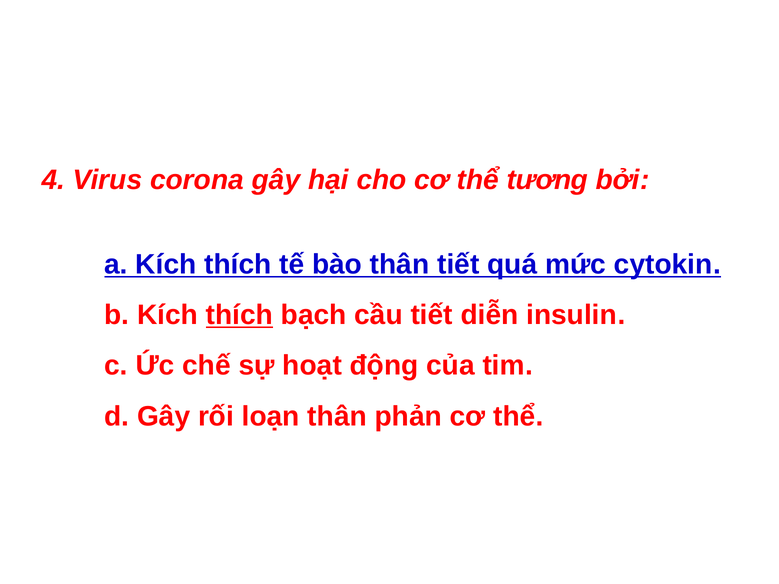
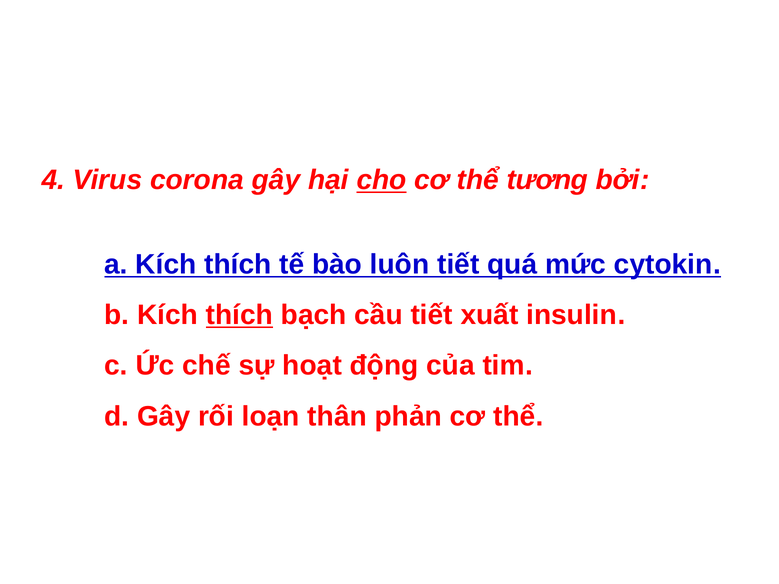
cho underline: none -> present
bào thân: thân -> luôn
diễn: diễn -> xuất
